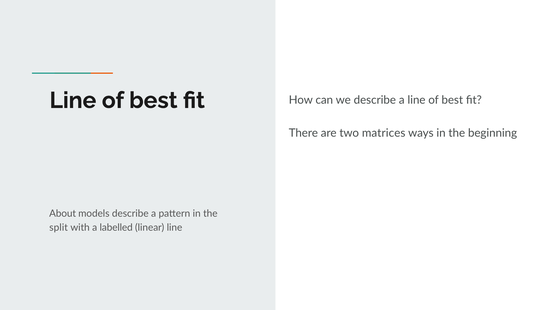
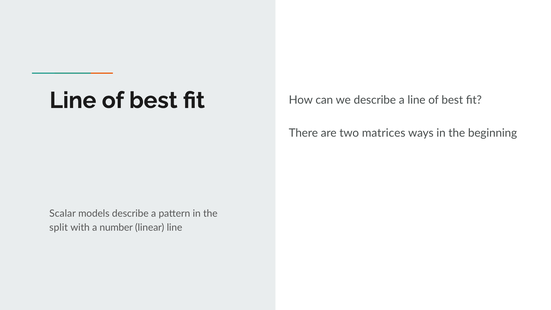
About: About -> Scalar
labelled: labelled -> number
